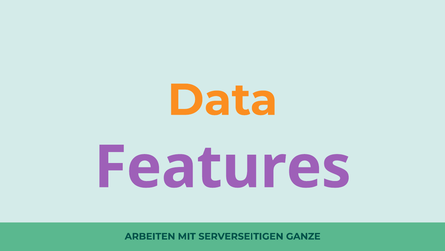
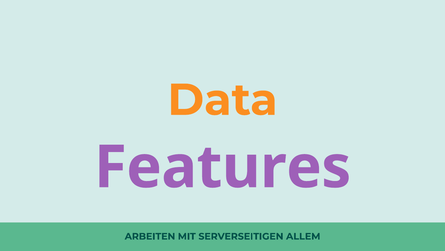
GANZE: GANZE -> ALLEM
